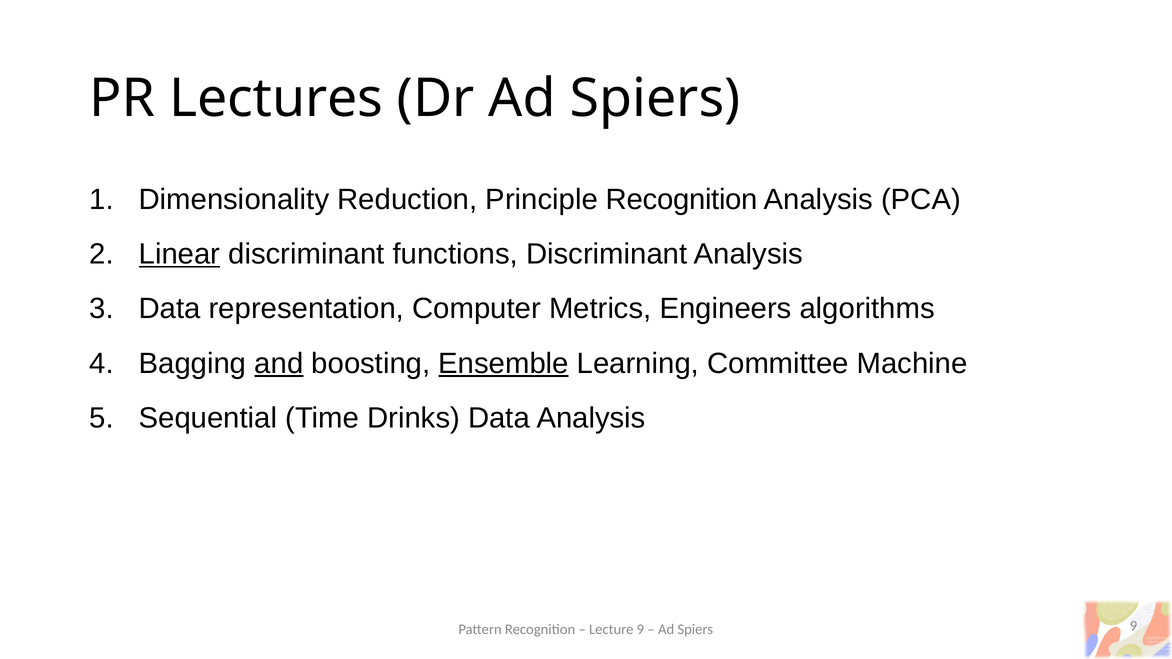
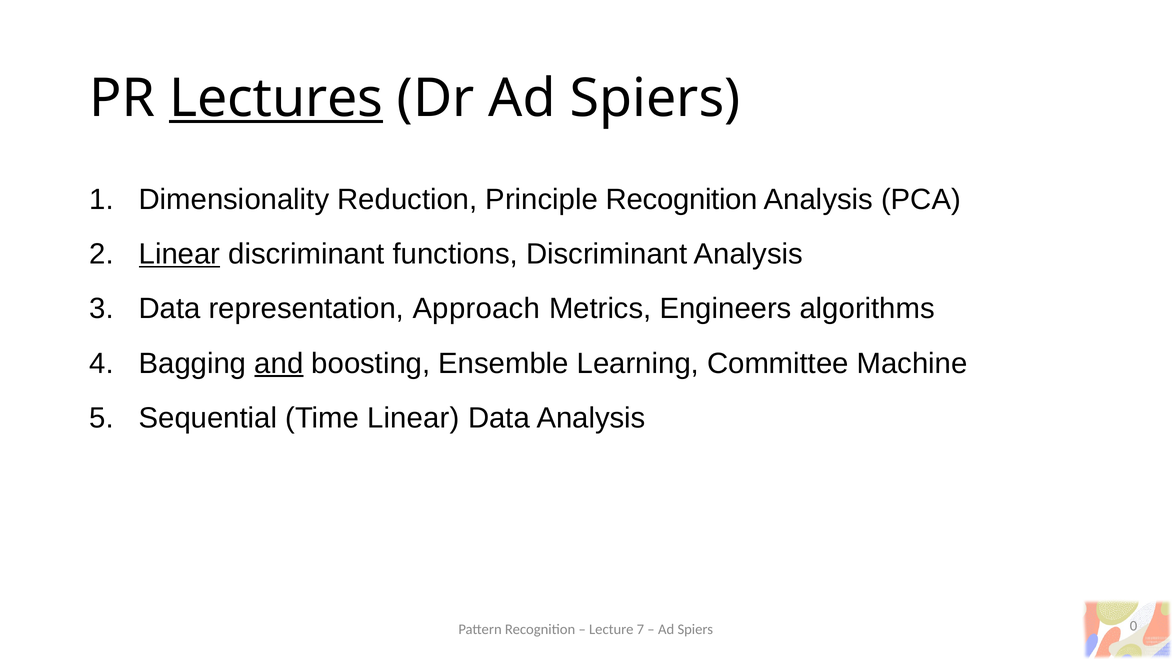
Lectures underline: none -> present
Computer: Computer -> Approach
Ensemble underline: present -> none
Time Drinks: Drinks -> Linear
Lecture 9: 9 -> 7
Spiers 9: 9 -> 0
